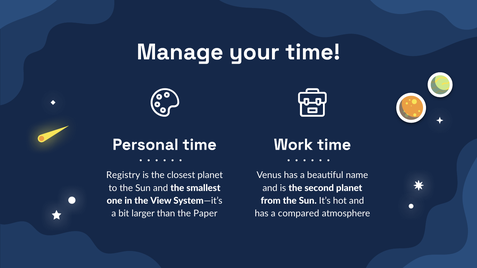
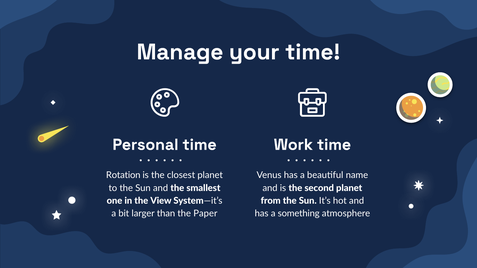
Registry: Registry -> Rotation
compared: compared -> something
